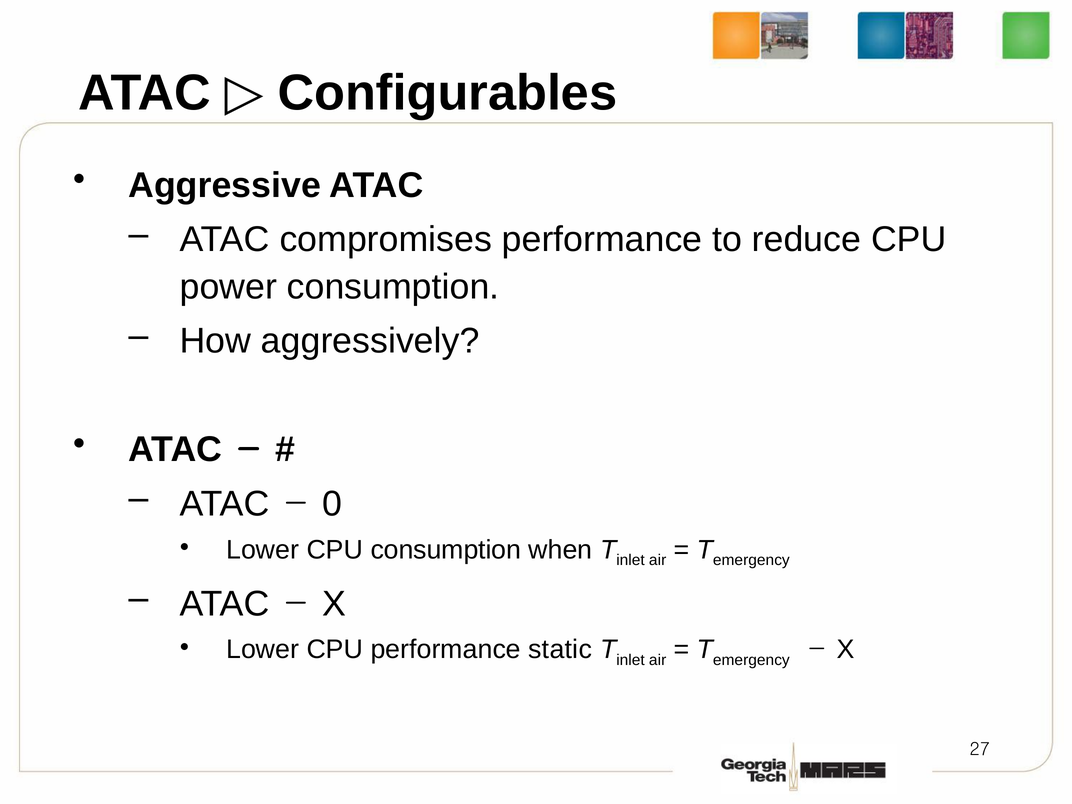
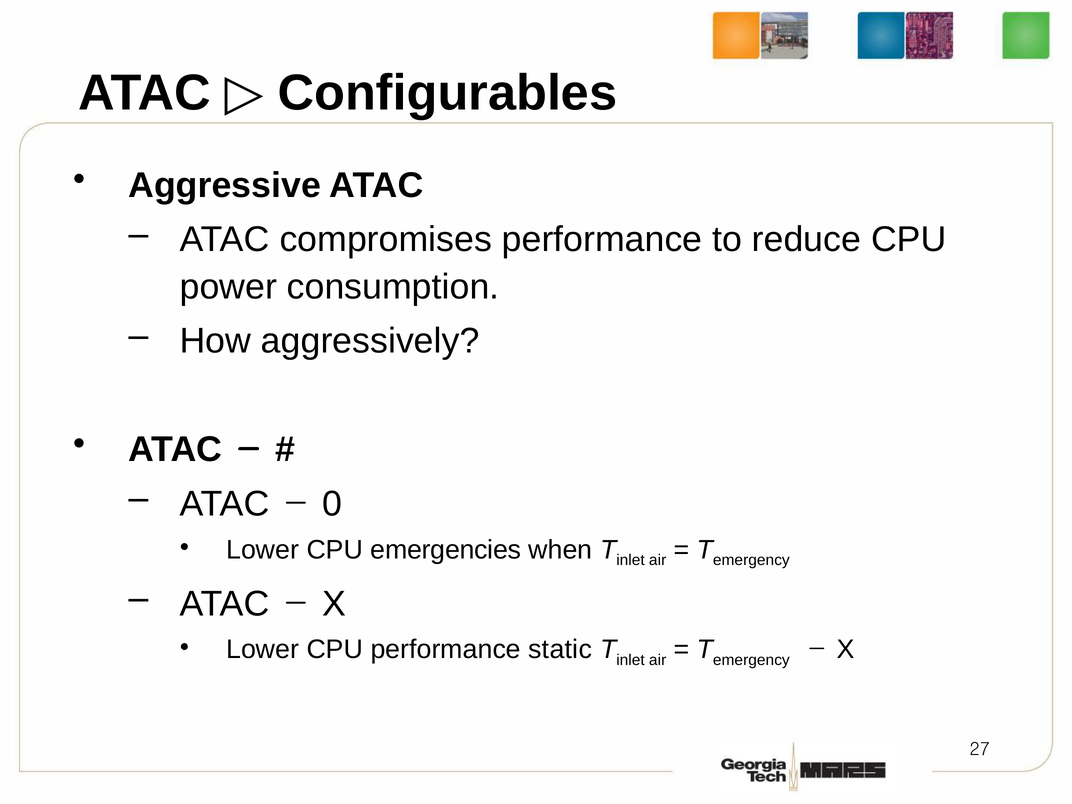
CPU consumption: consumption -> emergencies
